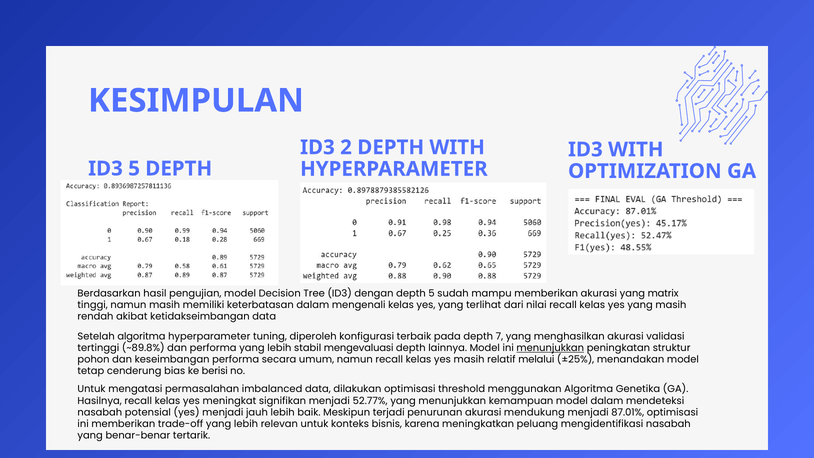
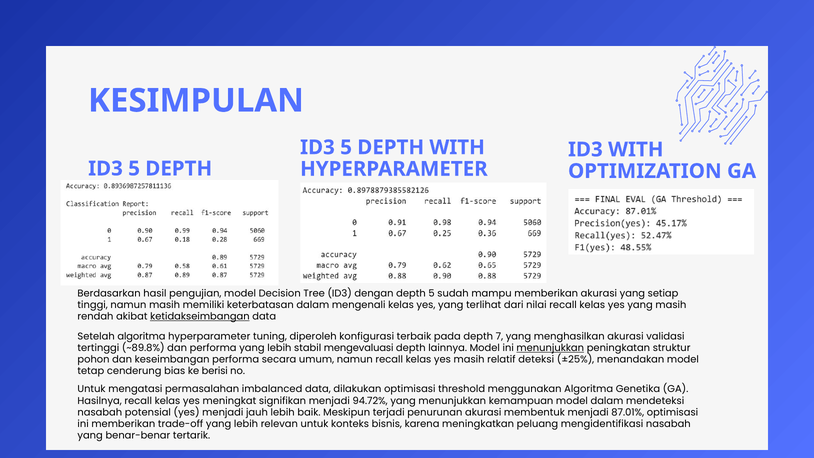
2 at (346, 147): 2 -> 5
matrix: matrix -> setiap
ketidakseimbangan underline: none -> present
melalui: melalui -> deteksi
52.77%: 52.77% -> 94.72%
mendukung: mendukung -> membentuk
